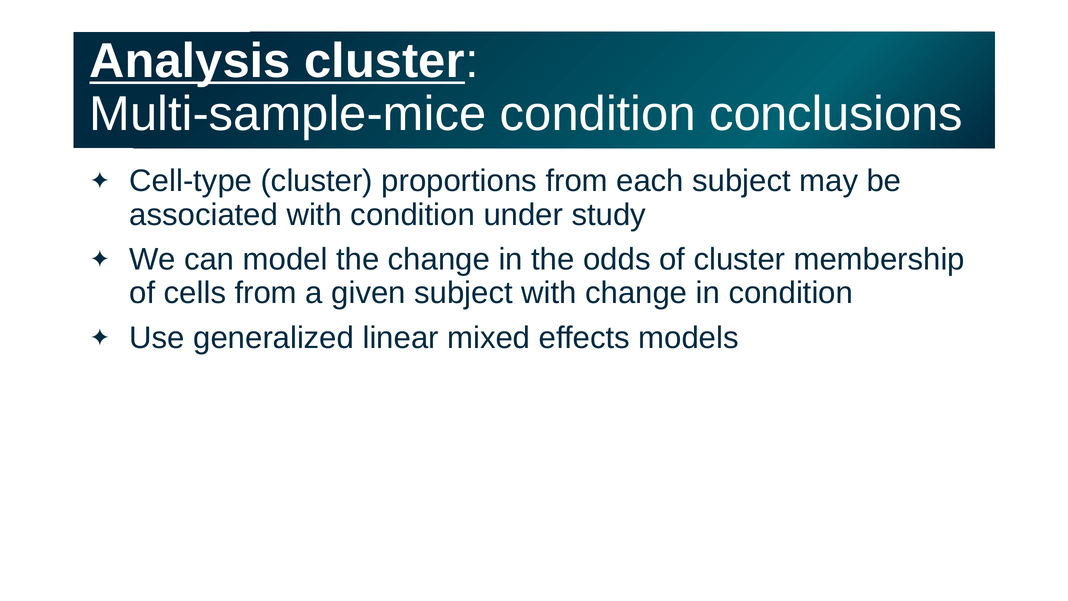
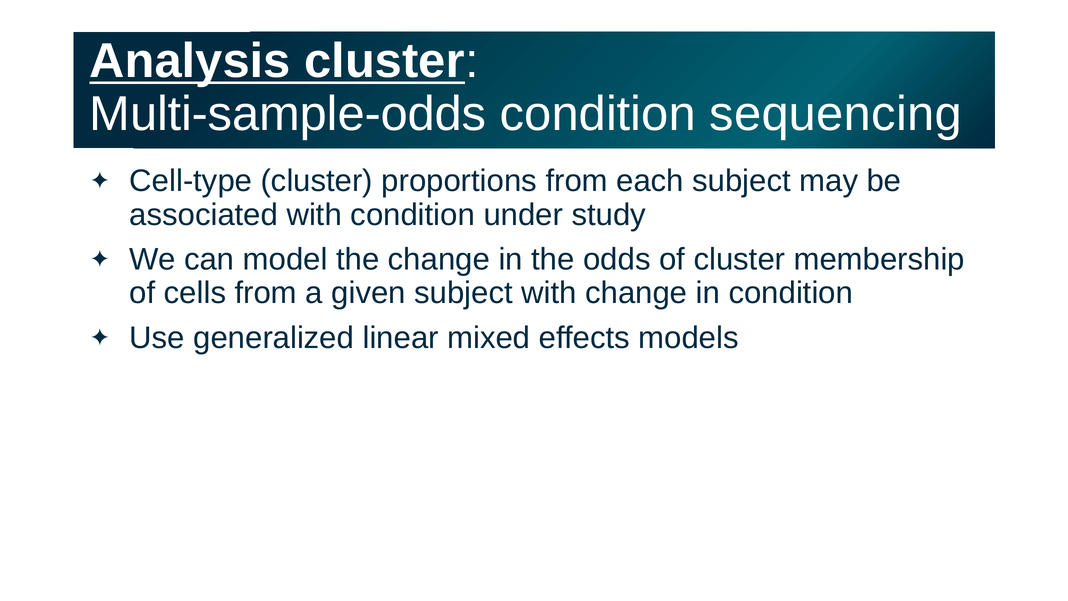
Multi-sample-mice: Multi-sample-mice -> Multi-sample-odds
conclusions: conclusions -> sequencing
